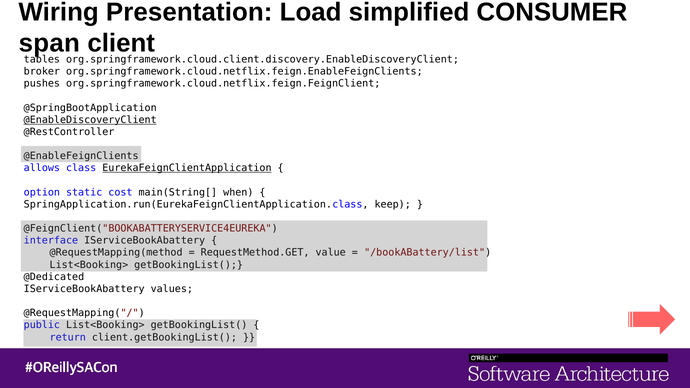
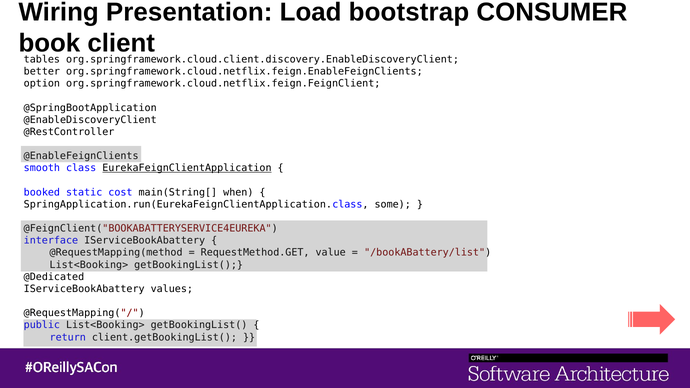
simplified: simplified -> bootstrap
span: span -> book
broker: broker -> better
pushes: pushes -> option
@EnableDiscoveryClient underline: present -> none
allows: allows -> smooth
option: option -> booked
keep: keep -> some
